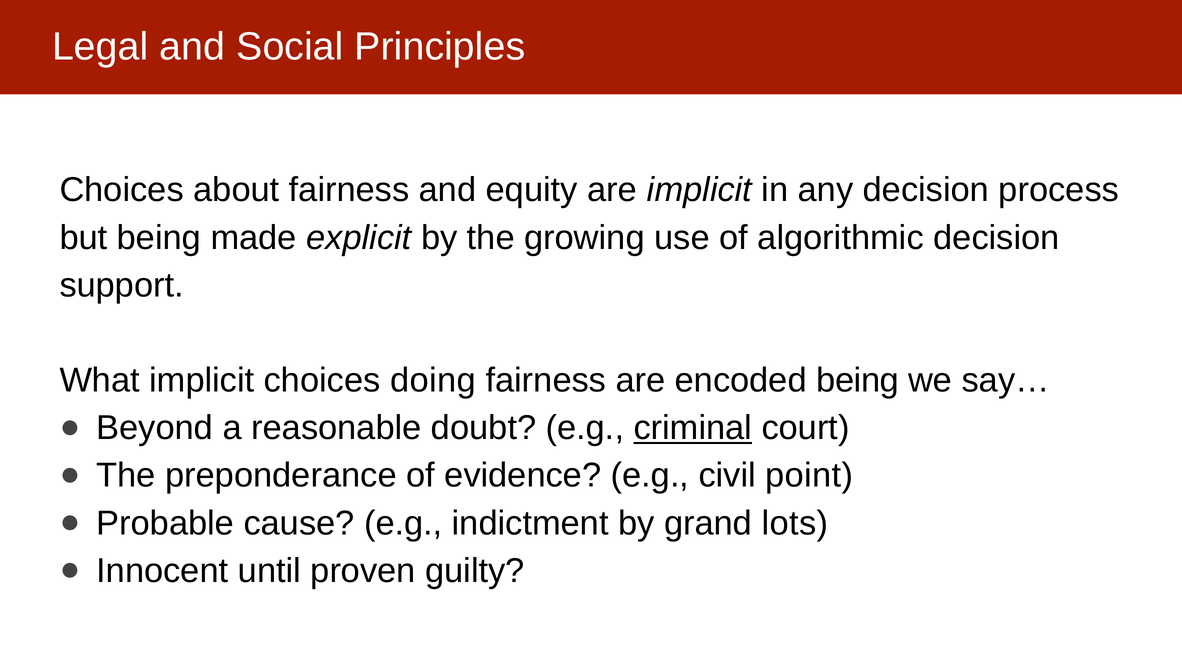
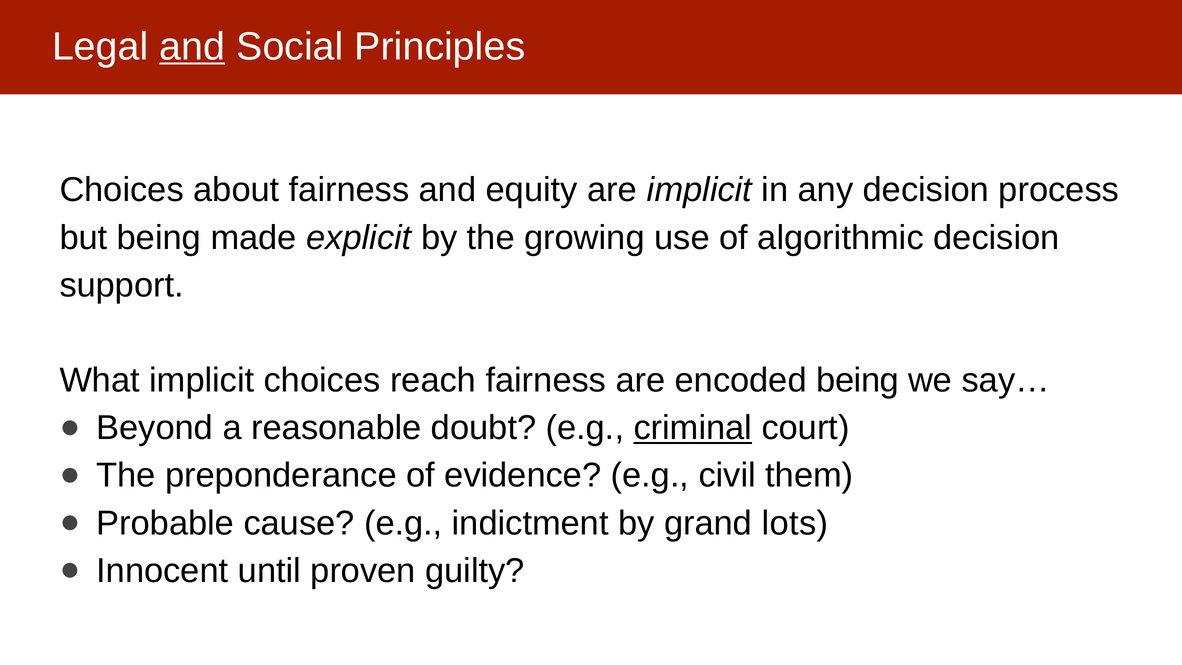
and at (192, 47) underline: none -> present
doing: doing -> reach
point: point -> them
